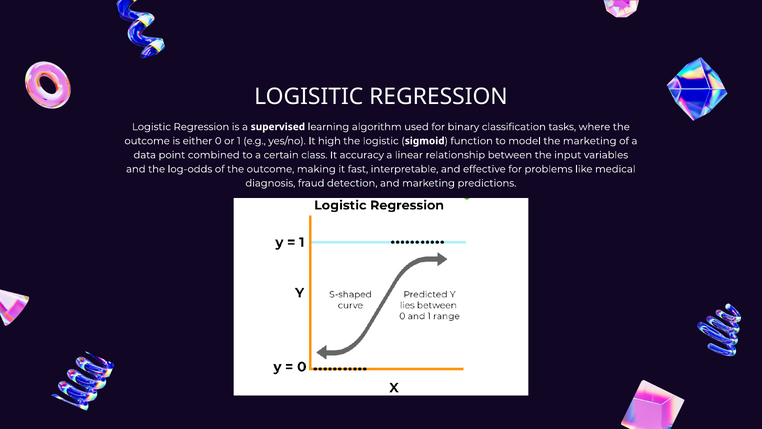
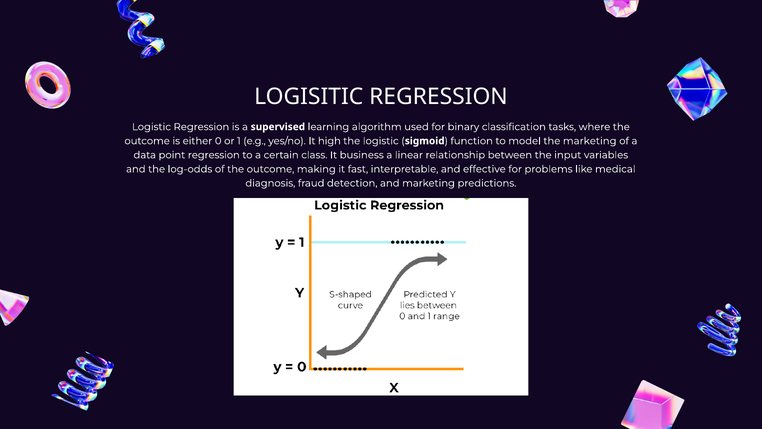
point combined: combined -> regression
accuracy: accuracy -> business
